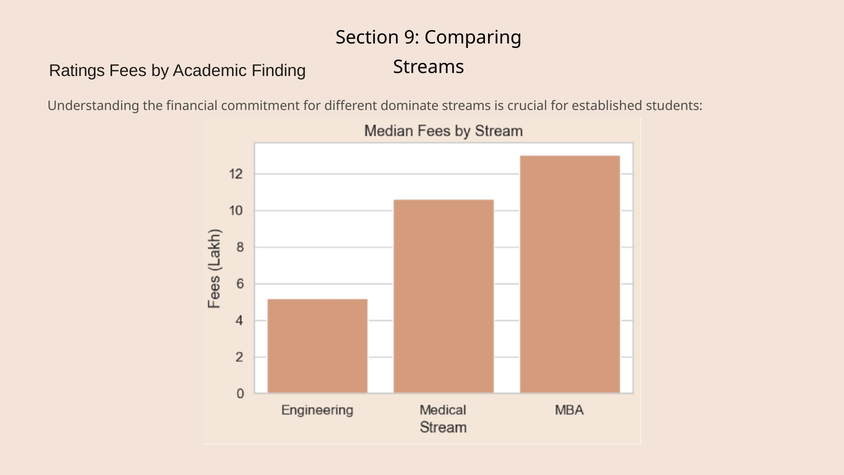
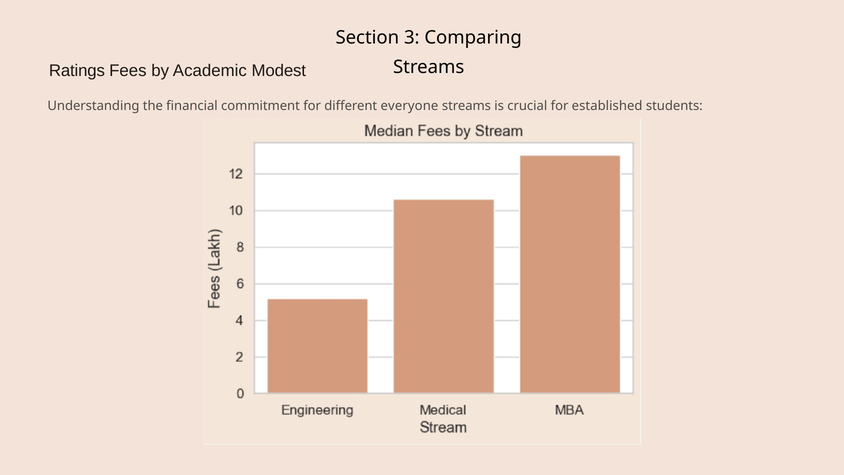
9: 9 -> 3
Finding: Finding -> Modest
dominate: dominate -> everyone
